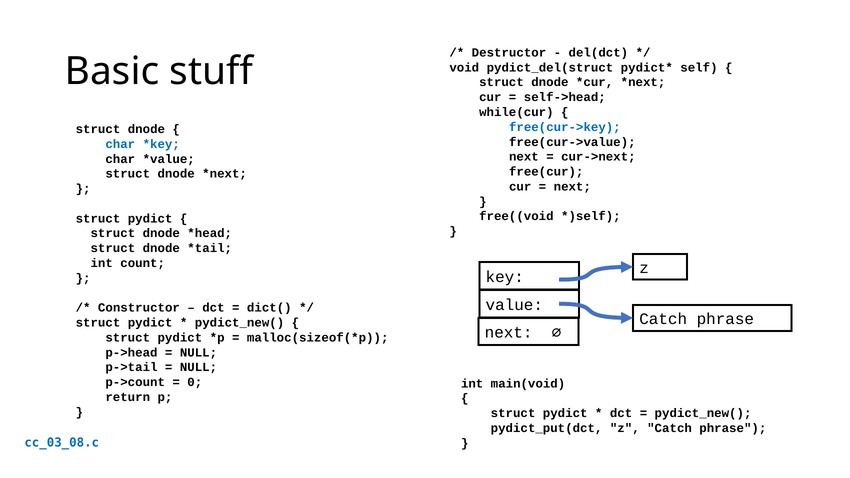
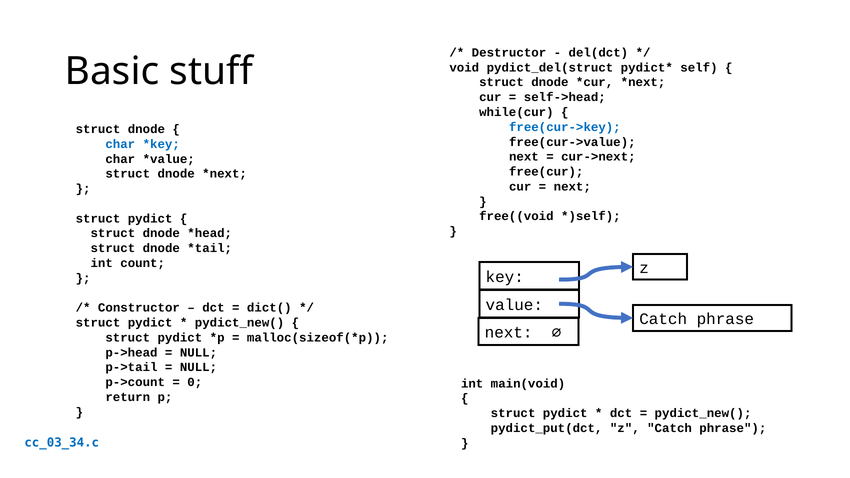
cc_03_08.c: cc_03_08.c -> cc_03_34.c
